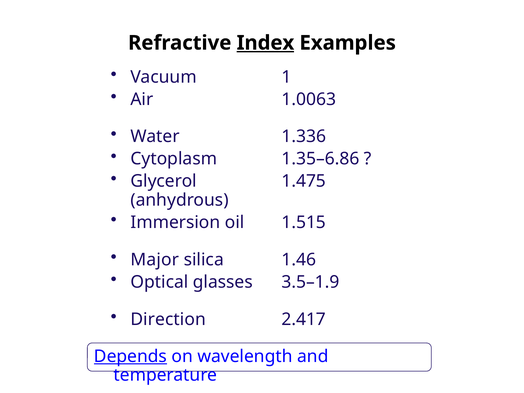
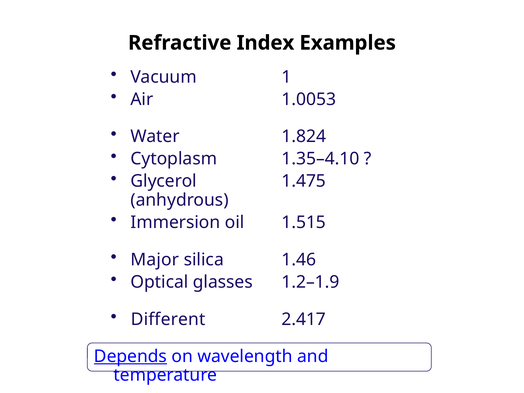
Index underline: present -> none
1.0063: 1.0063 -> 1.0053
1.336: 1.336 -> 1.824
1.35–6.86: 1.35–6.86 -> 1.35–4.10
3.5–1.9: 3.5–1.9 -> 1.2–1.9
Direction: Direction -> Different
